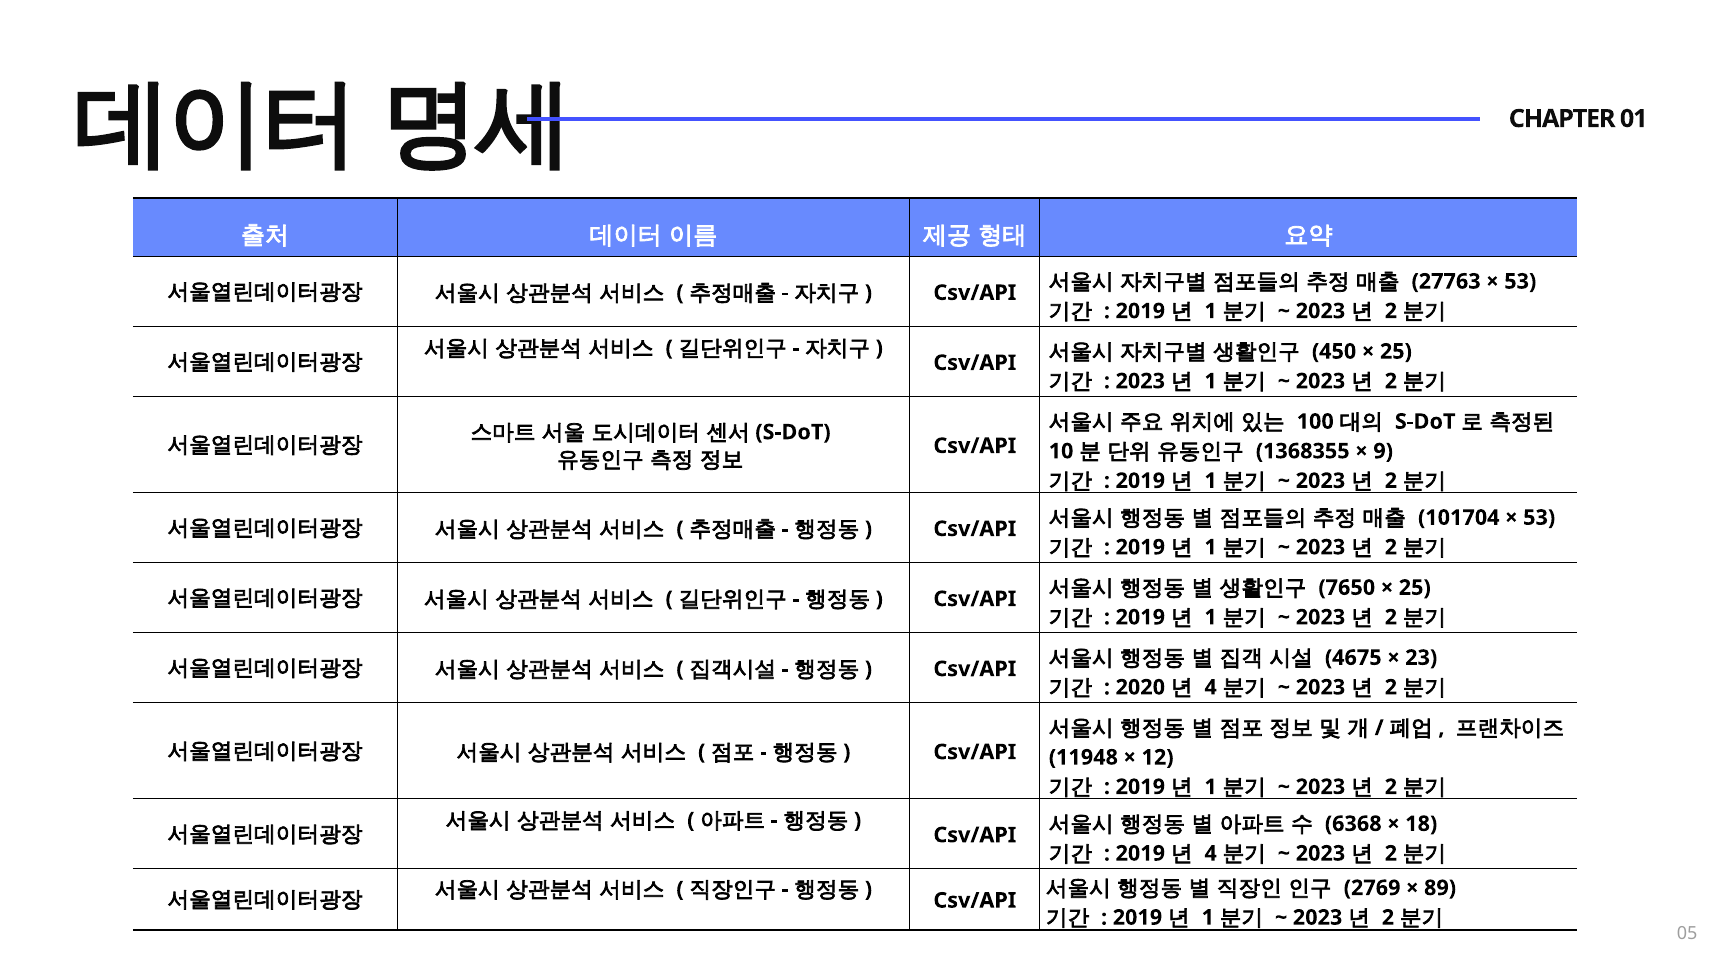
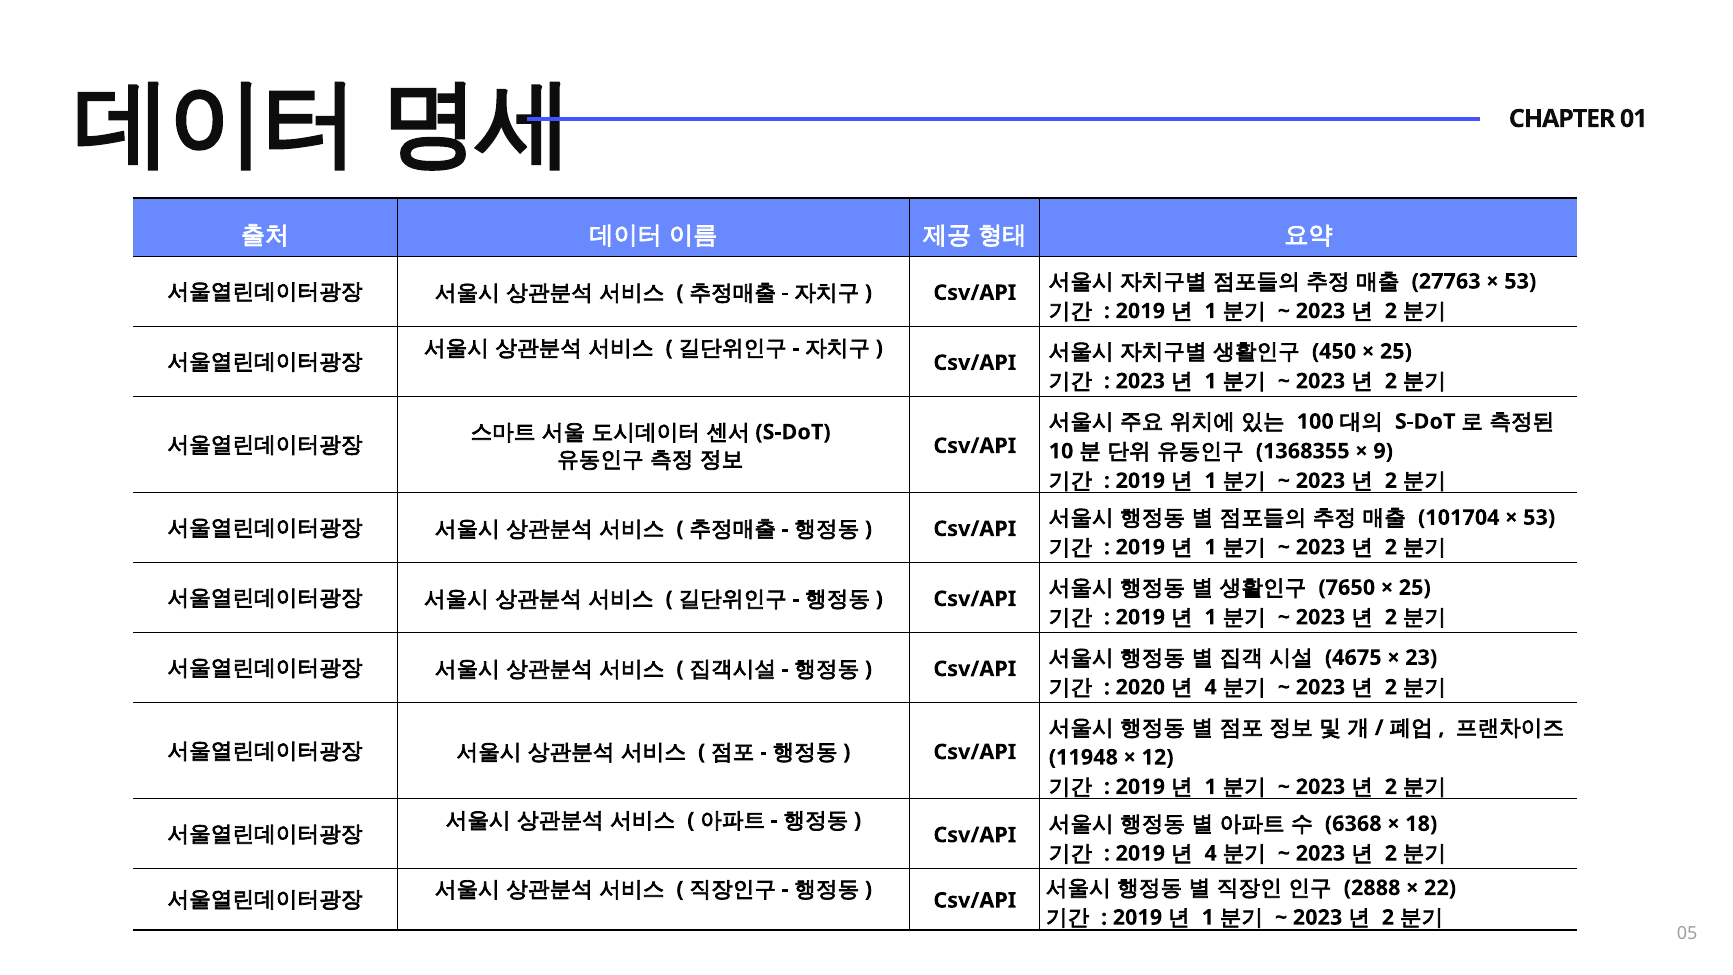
2769: 2769 -> 2888
89: 89 -> 22
